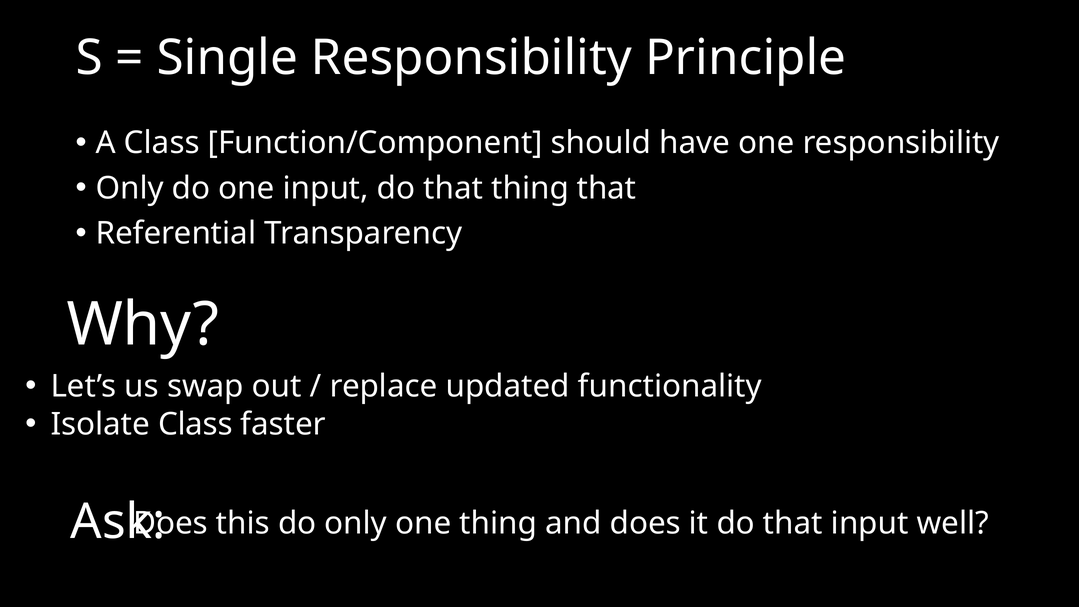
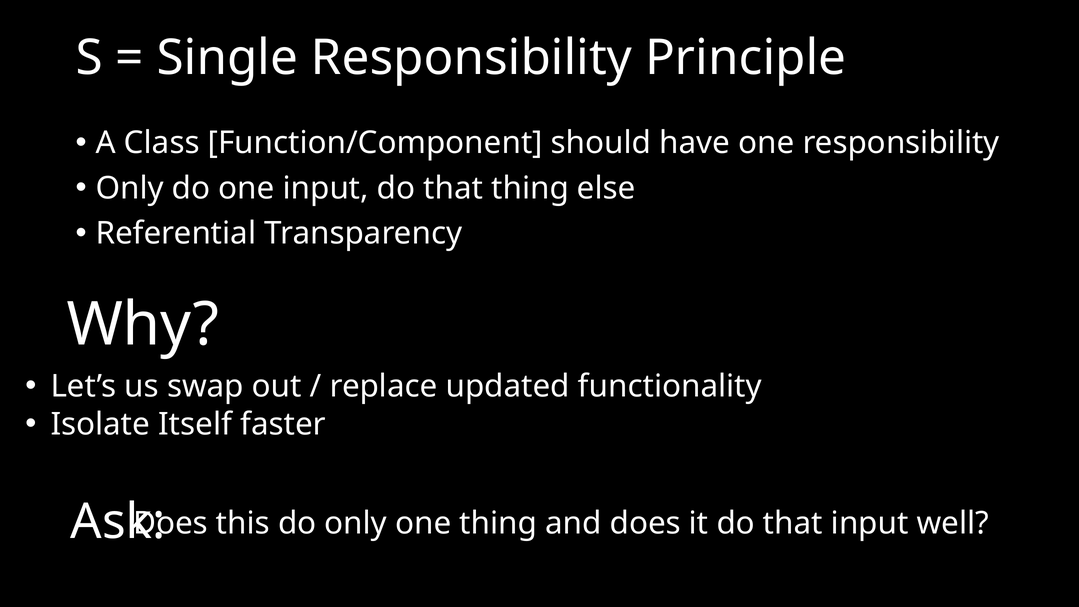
thing that: that -> else
Isolate Class: Class -> Itself
